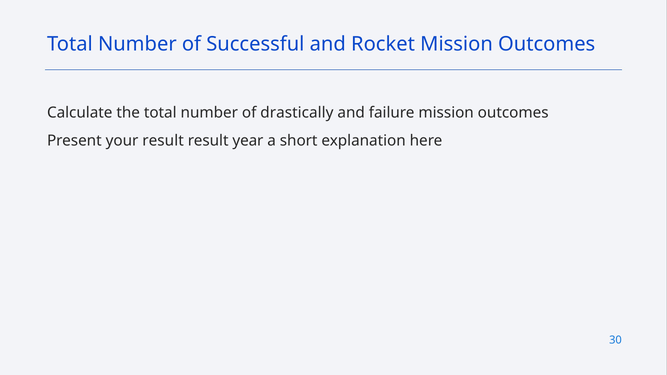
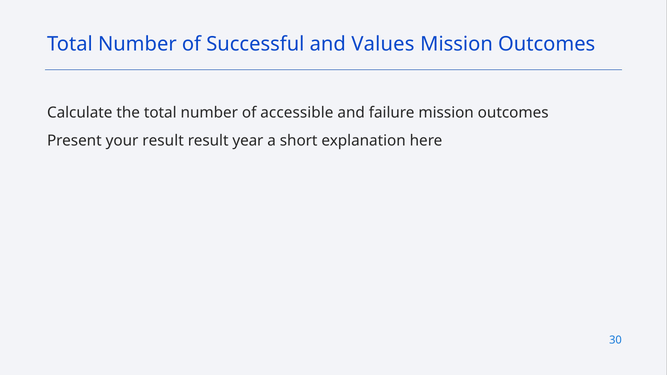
Rocket: Rocket -> Values
drastically: drastically -> accessible
